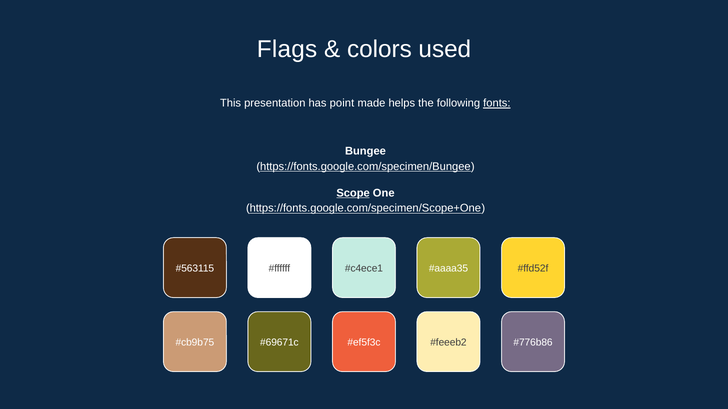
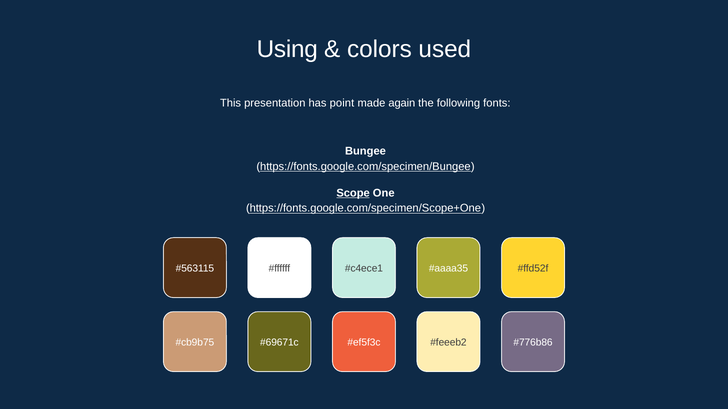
Flags: Flags -> Using
helps: helps -> again
fonts underline: present -> none
